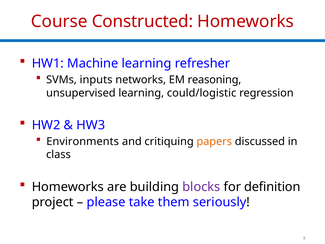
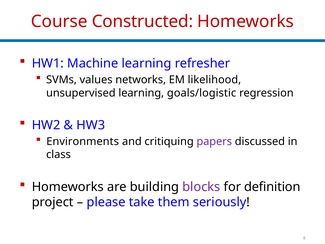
inputs: inputs -> values
reasoning: reasoning -> likelihood
could/logistic: could/logistic -> goals/logistic
papers colour: orange -> purple
